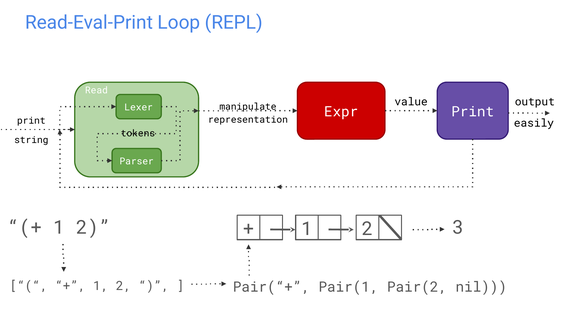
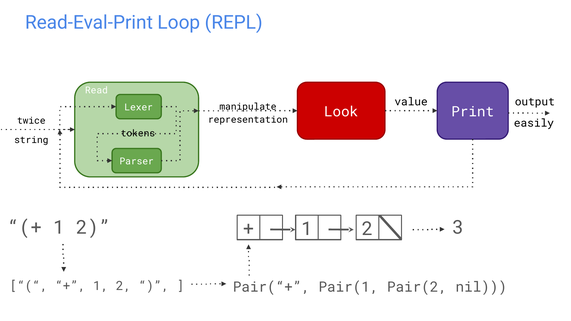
Expr: Expr -> Look
print at (31, 121): print -> twice
